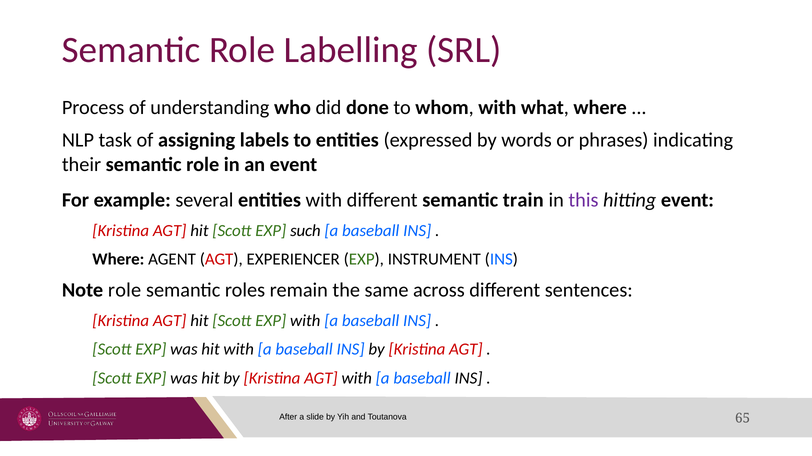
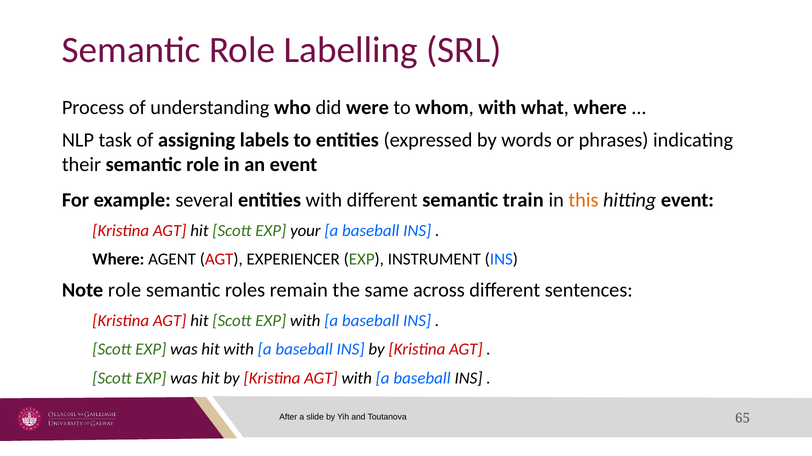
done: done -> were
this colour: purple -> orange
such: such -> your
